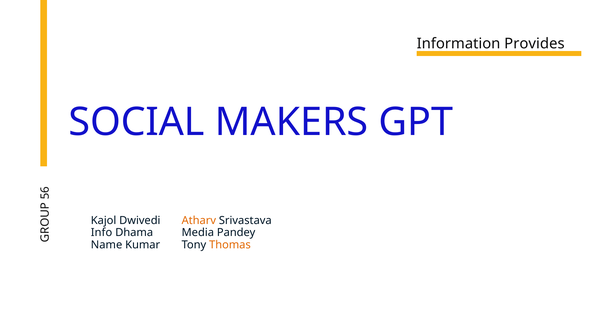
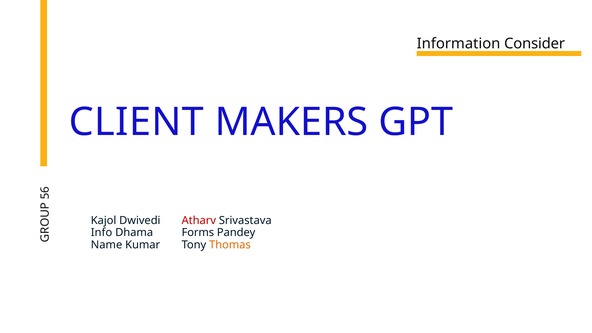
Provides: Provides -> Consider
SOCIAL: SOCIAL -> CLIENT
Atharv colour: orange -> red
Media: Media -> Forms
